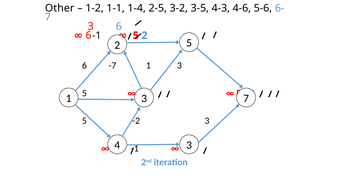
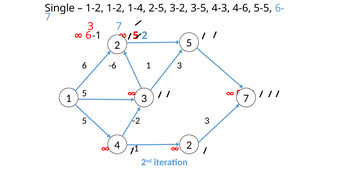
Other: Other -> Single
1-2 1-1: 1-1 -> 1-2
5-6: 5-6 -> 5-5
3 6: 6 -> 7
-7: -7 -> -6
4 3: 3 -> 2
